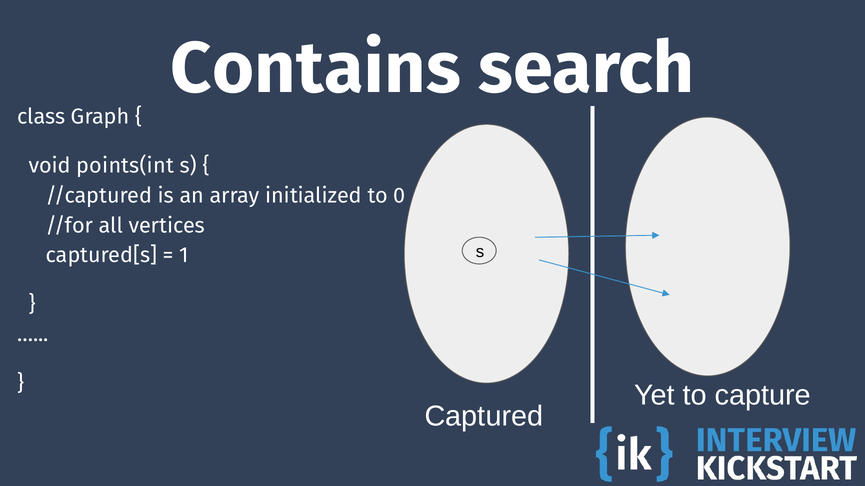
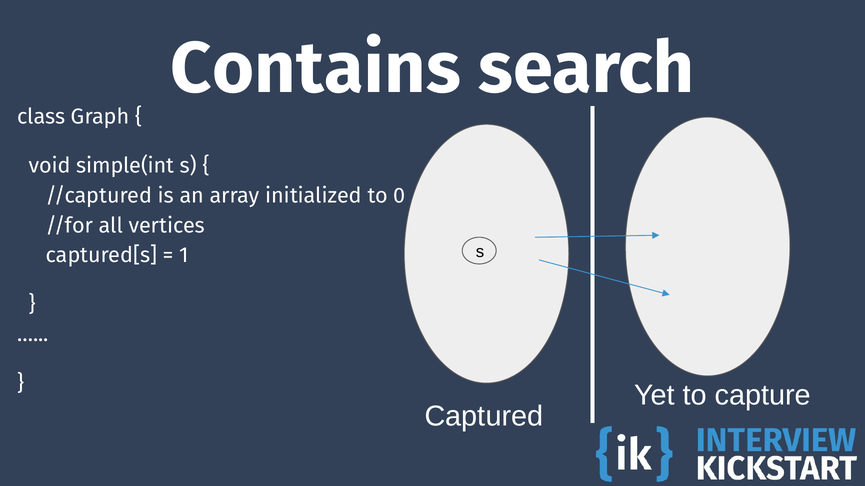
points(int: points(int -> simple(int
